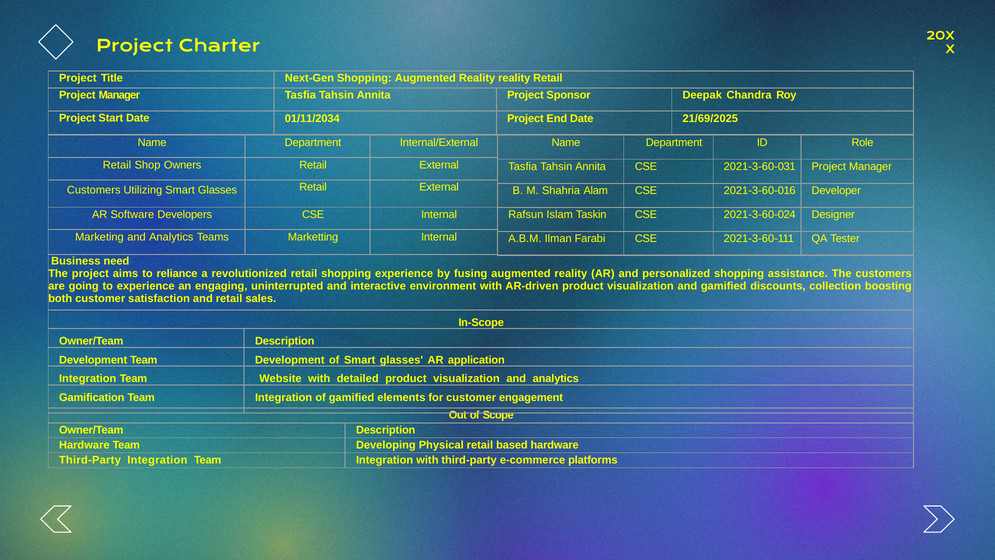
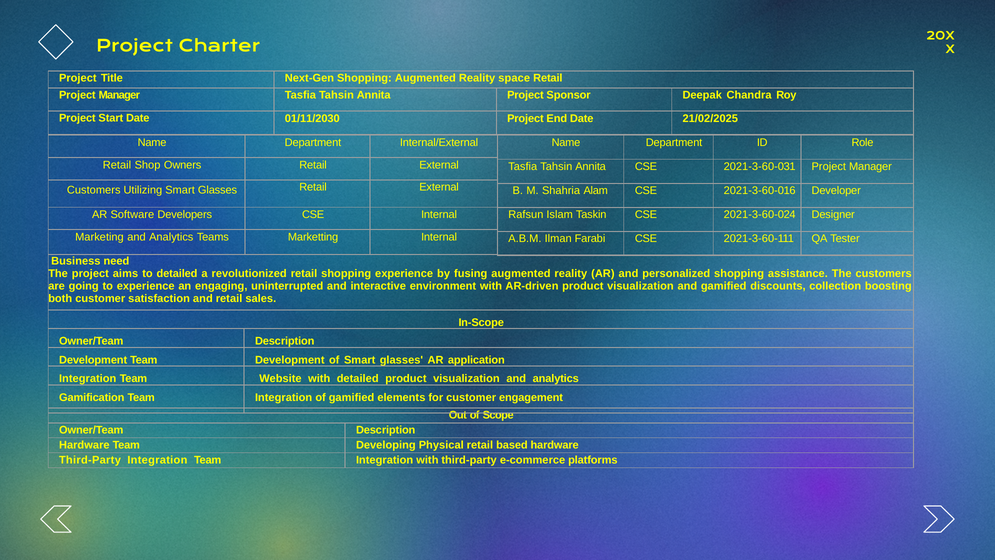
Reality reality: reality -> space
01/11/2034: 01/11/2034 -> 01/11/2030
21/69/2025: 21/69/2025 -> 21/02/2025
to reliance: reliance -> detailed
